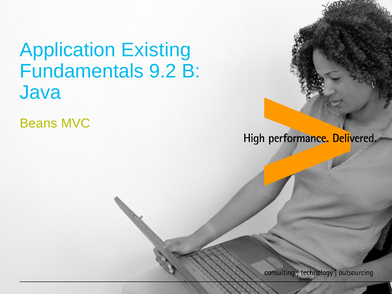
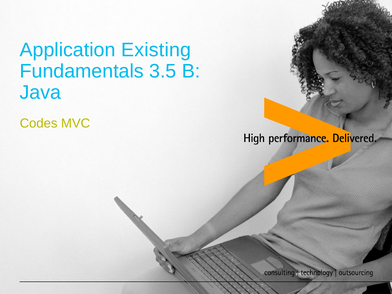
9.2: 9.2 -> 3.5
Beans: Beans -> Codes
